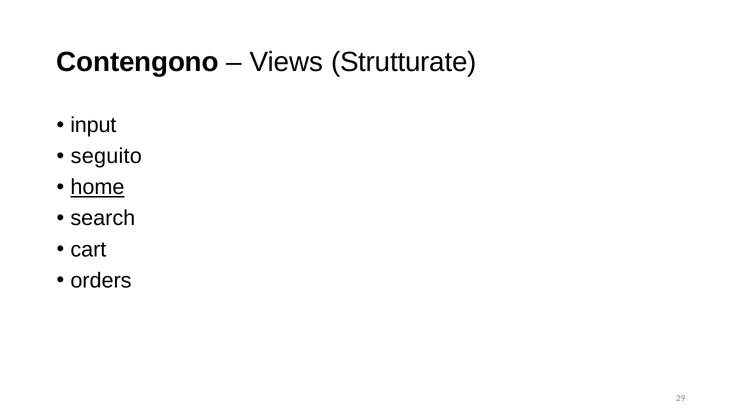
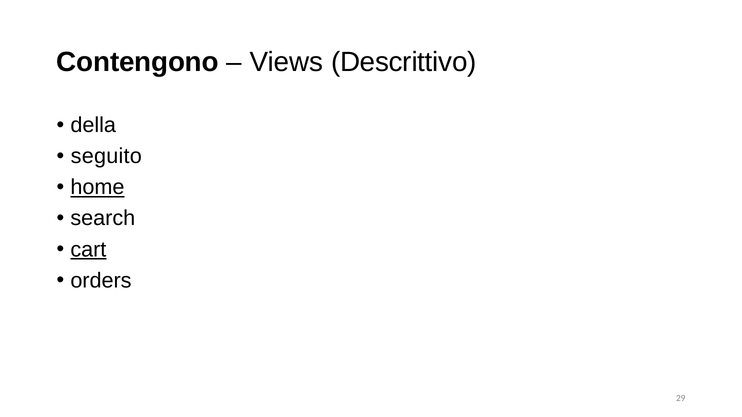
Strutturate: Strutturate -> Descrittivo
input: input -> della
cart underline: none -> present
